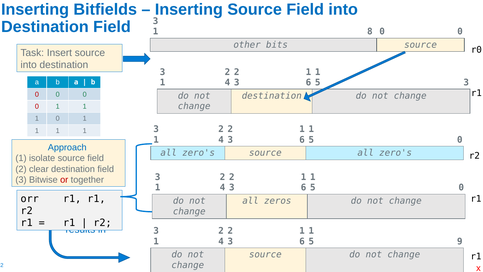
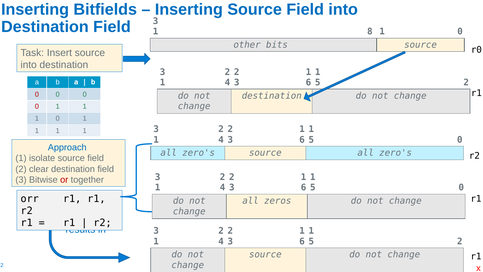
8 0: 0 -> 1
3 at (466, 82): 3 -> 2
9 at (460, 241): 9 -> 2
